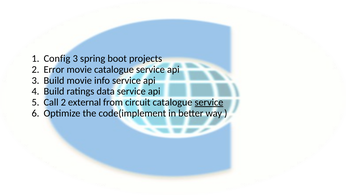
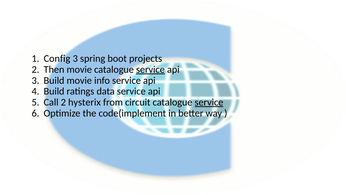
Error: Error -> Then
service at (150, 69) underline: none -> present
external: external -> hysterix
